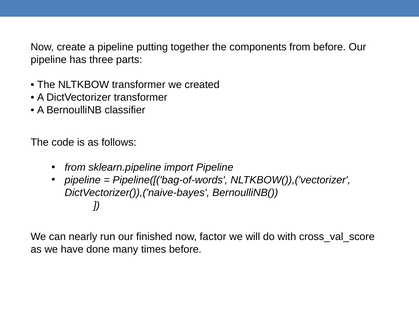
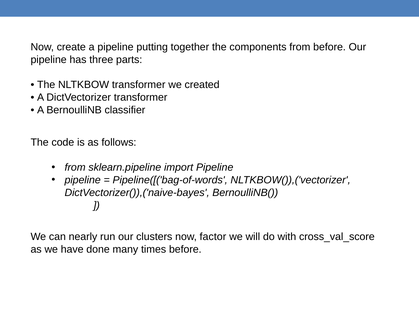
finished: finished -> clusters
